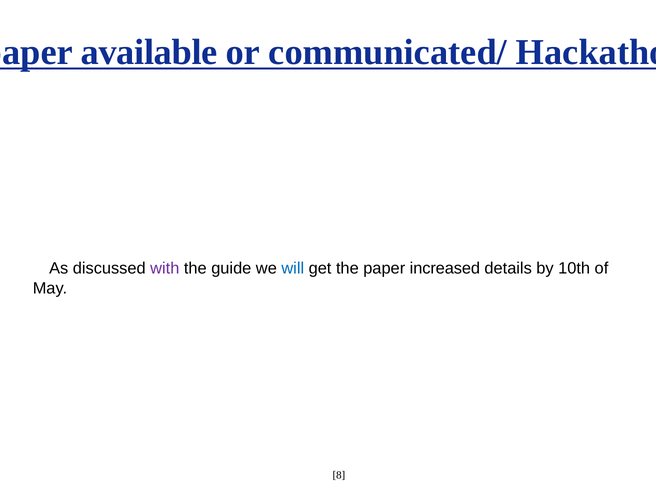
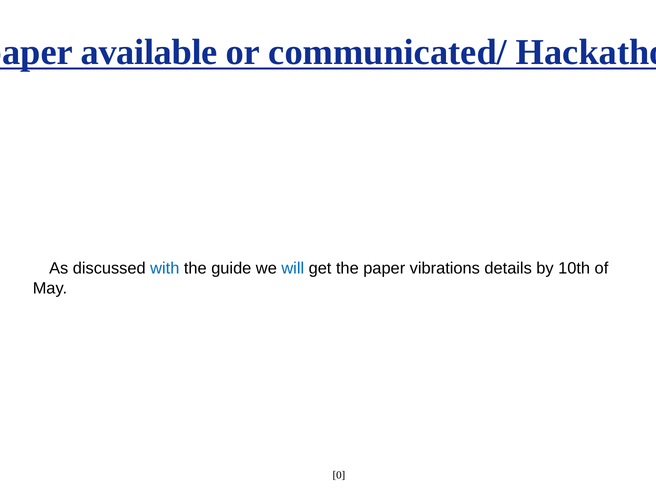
with colour: purple -> blue
increased: increased -> vibrations
8: 8 -> 0
